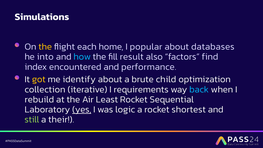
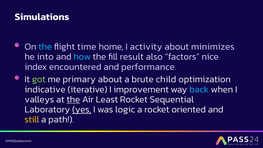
the at (45, 47) colour: yellow -> light blue
each: each -> time
popular: popular -> activity
databases: databases -> minimizes
find: find -> nice
got colour: yellow -> light green
identify: identify -> primary
collection: collection -> indicative
requirements: requirements -> improvement
rebuild: rebuild -> valleys
the at (73, 99) underline: none -> present
shortest: shortest -> oriented
still colour: light green -> yellow
their: their -> path
